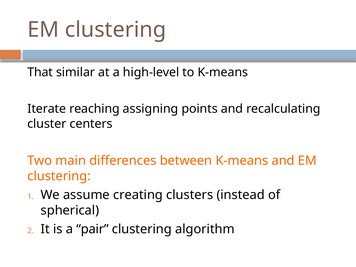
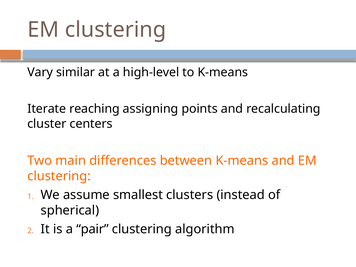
That: That -> Vary
creating: creating -> smallest
